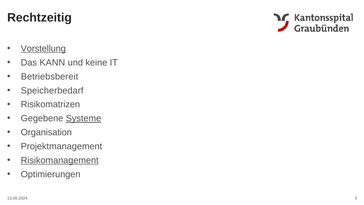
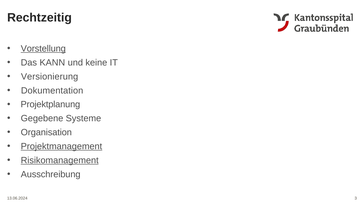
Betriebsbereit: Betriebsbereit -> Versionierung
Speicherbedarf: Speicherbedarf -> Dokumentation
Risikomatrizen: Risikomatrizen -> Projektplanung
Systeme underline: present -> none
Projektmanagement underline: none -> present
Optimierungen: Optimierungen -> Ausschreibung
